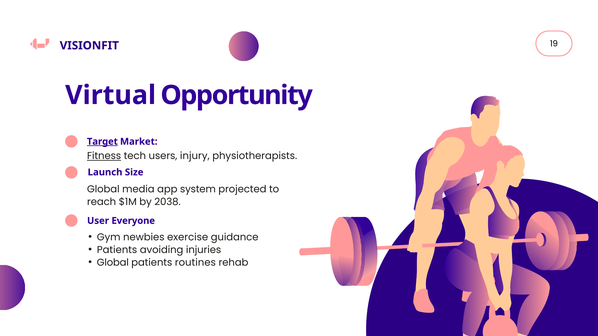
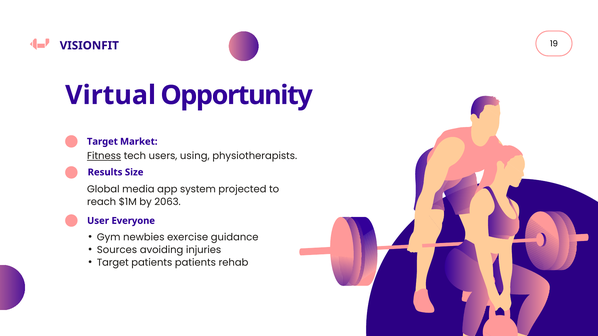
Target at (102, 142) underline: present -> none
injury: injury -> using
Launch: Launch -> Results
2038: 2038 -> 2063
Patients at (117, 250): Patients -> Sources
Global at (113, 263): Global -> Target
patients routines: routines -> patients
